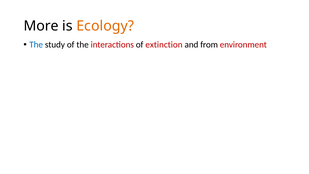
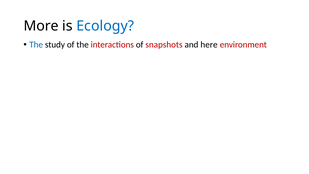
Ecology colour: orange -> blue
extinction: extinction -> snapshots
from: from -> here
